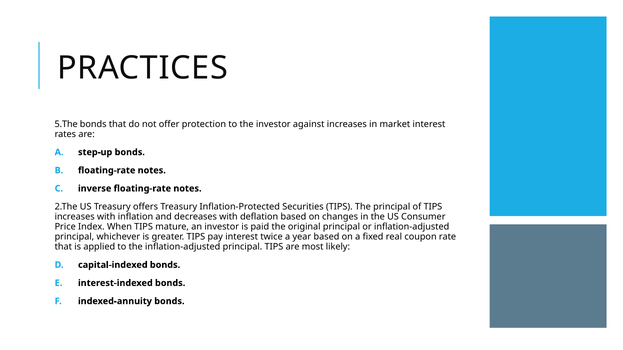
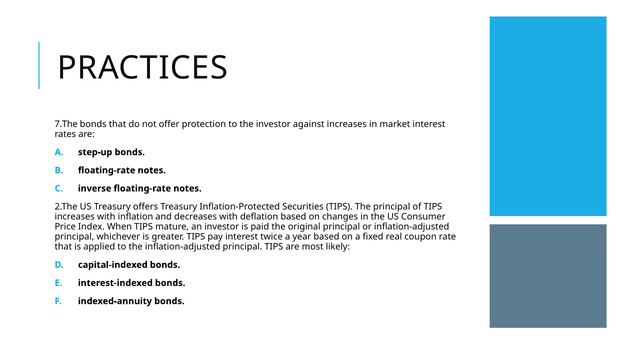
5.The: 5.The -> 7.The
